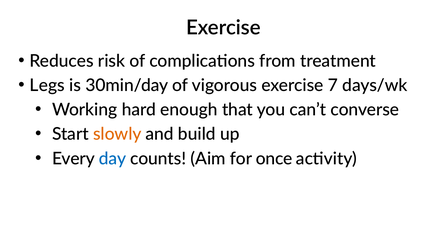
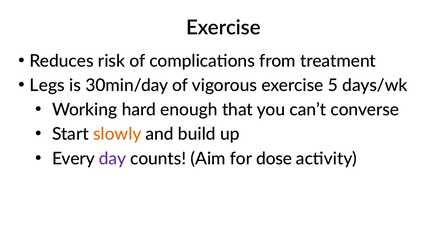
7: 7 -> 5
day colour: blue -> purple
once: once -> dose
